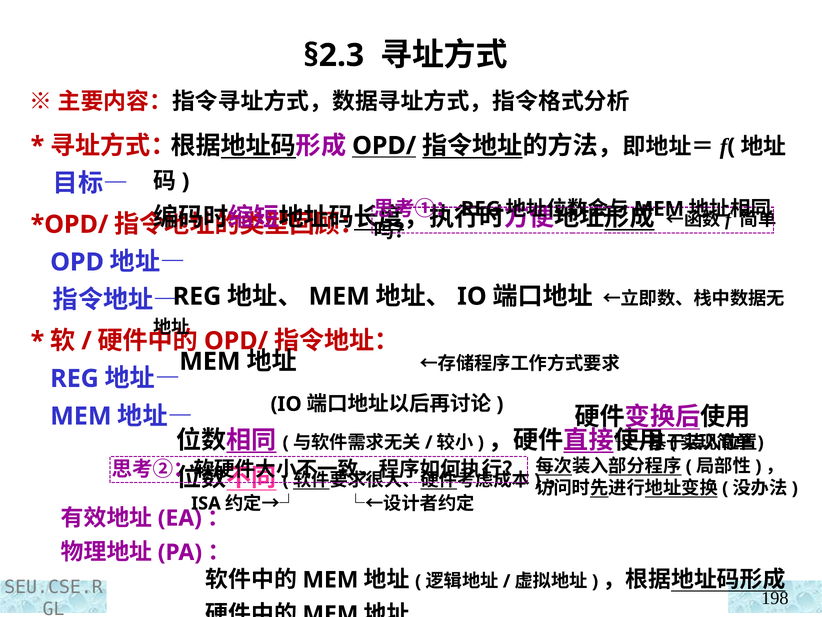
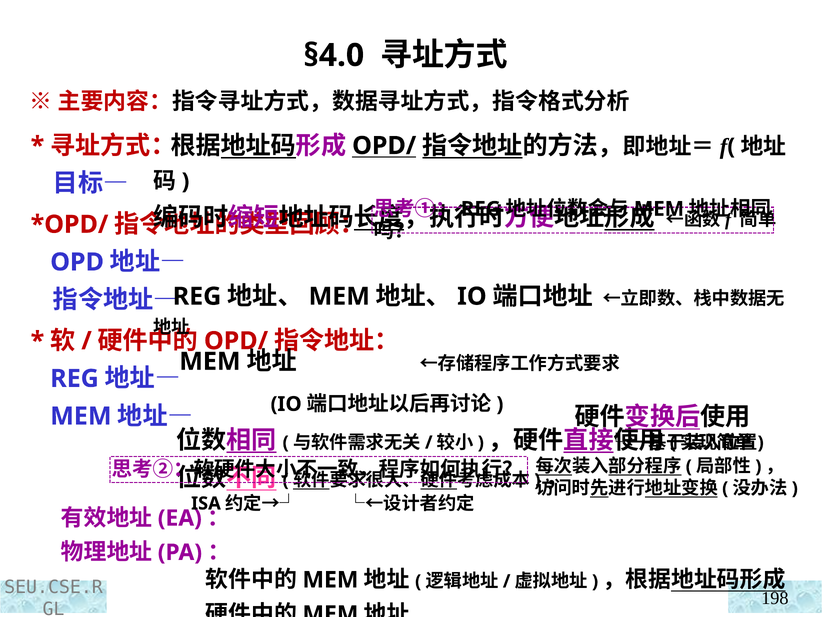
§2.3: §2.3 -> §4.0
